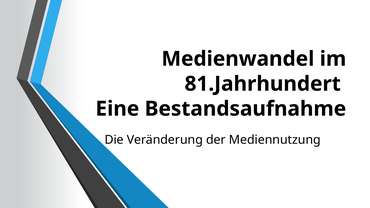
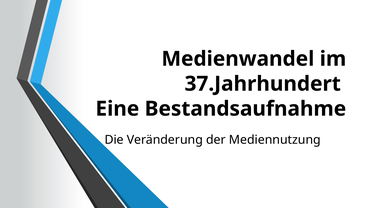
81.Jahrhundert: 81.Jahrhundert -> 37.Jahrhundert
